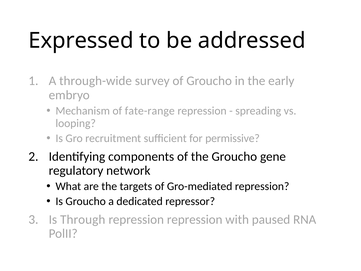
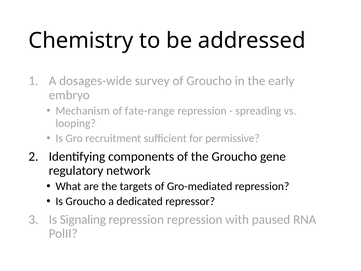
Expressed: Expressed -> Chemistry
through-wide: through-wide -> dosages-wide
Through: Through -> Signaling
